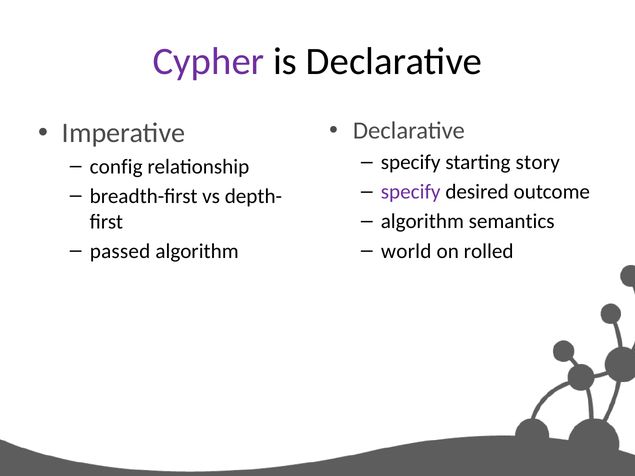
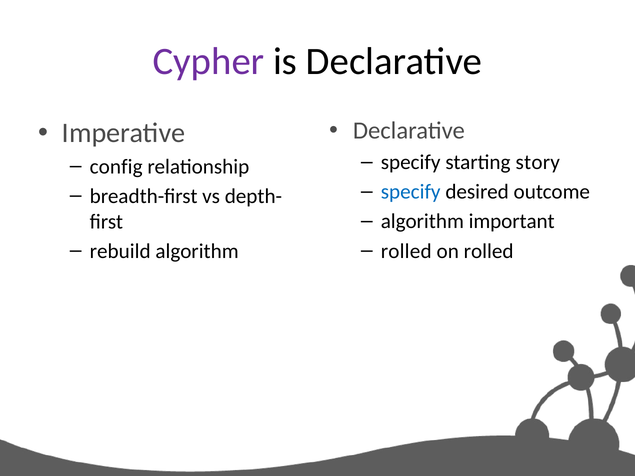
specify at (411, 192) colour: purple -> blue
semantics: semantics -> important
world at (406, 251): world -> rolled
passed: passed -> rebuild
